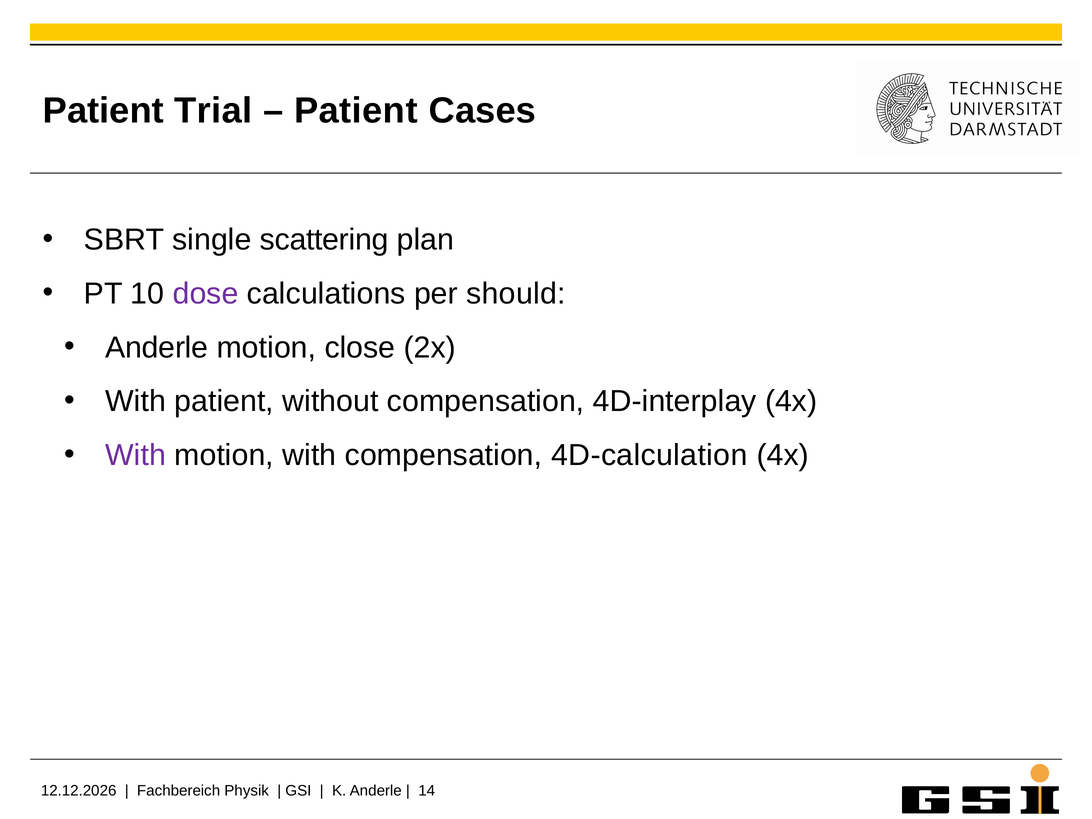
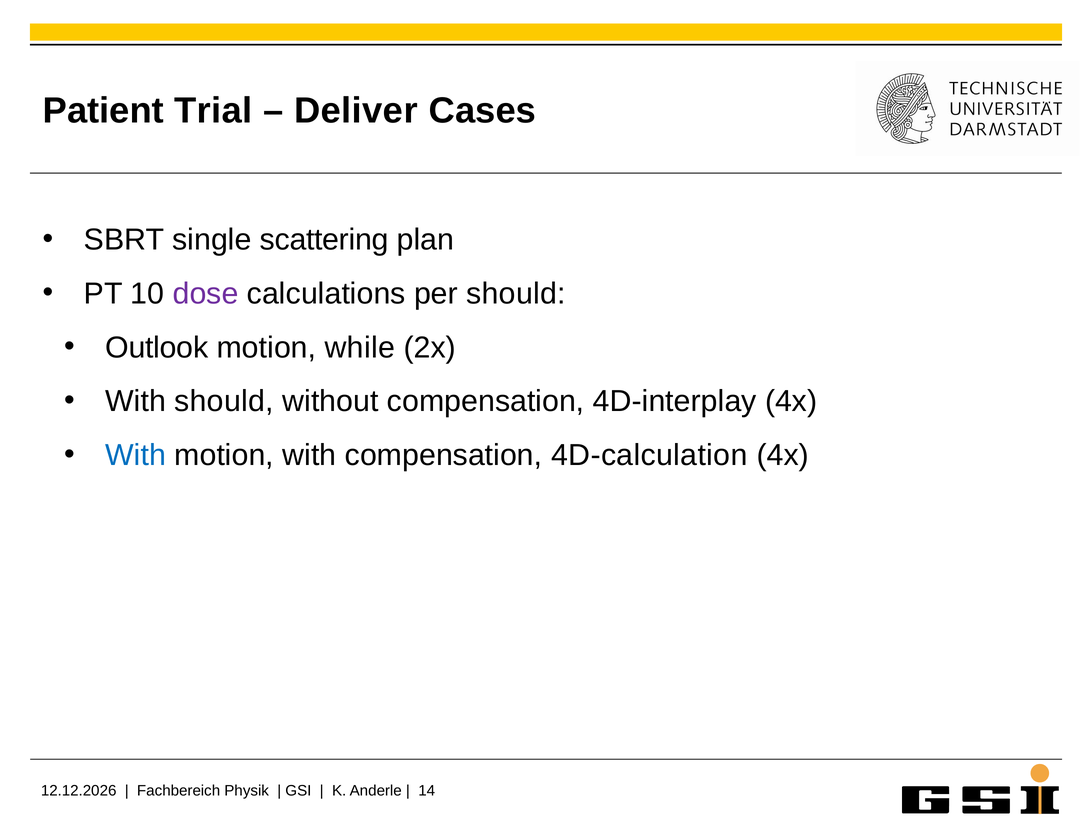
Patient at (356, 111): Patient -> Deliver
Anderle at (157, 348): Anderle -> Outlook
close: close -> while
With patient: patient -> should
With at (136, 455) colour: purple -> blue
